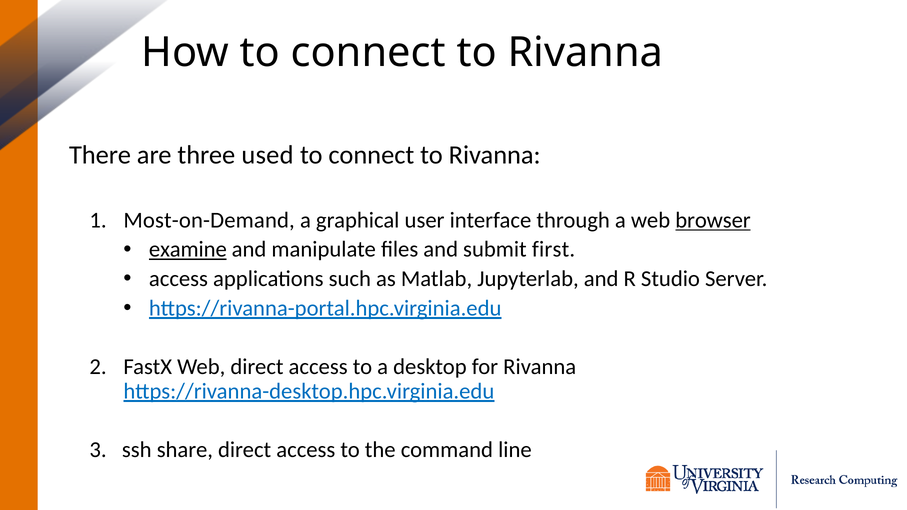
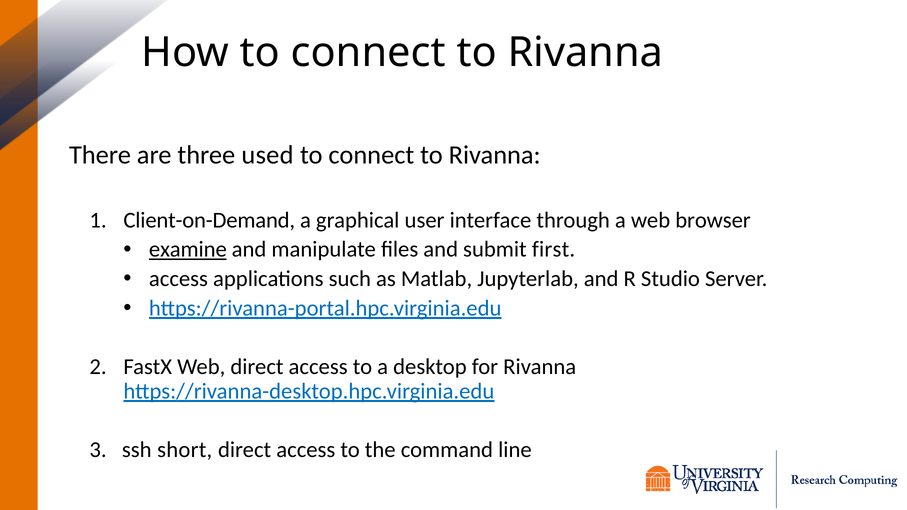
Most-on-Demand: Most-on-Demand -> Client-on-Demand
browser underline: present -> none
share: share -> short
